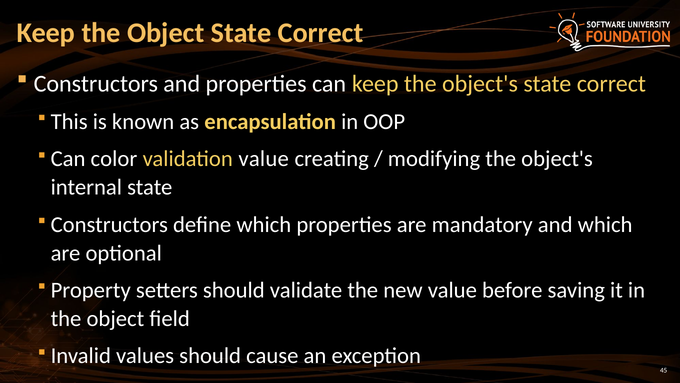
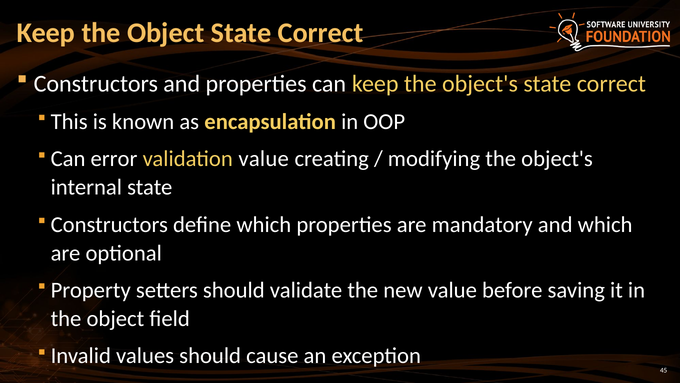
color: color -> error
